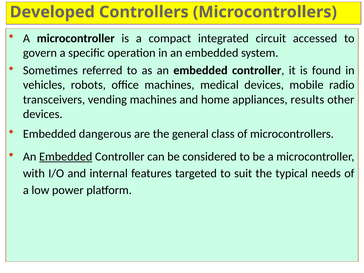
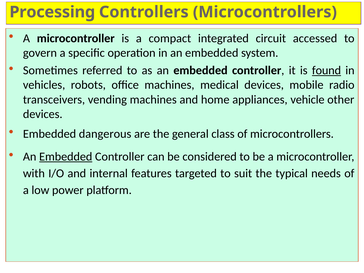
Developed: Developed -> Processing
found underline: none -> present
results: results -> vehicle
